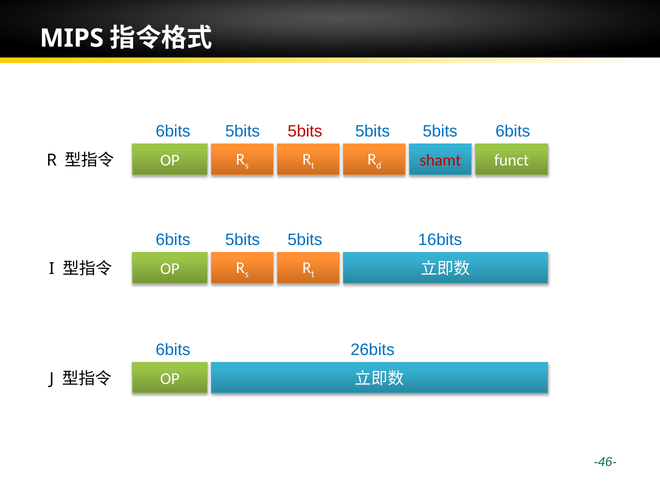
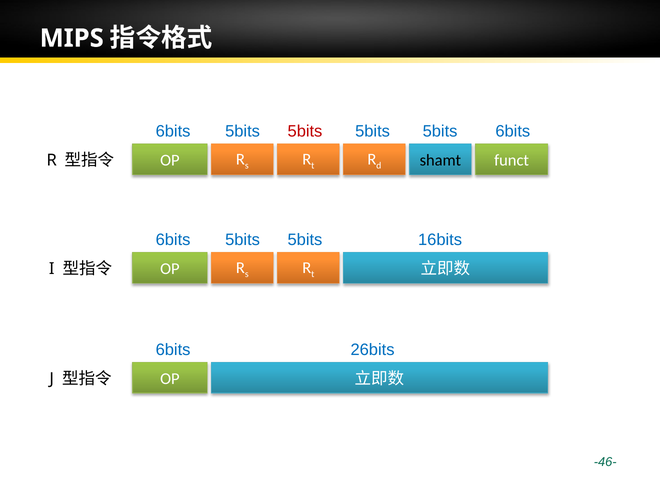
shamt colour: red -> black
